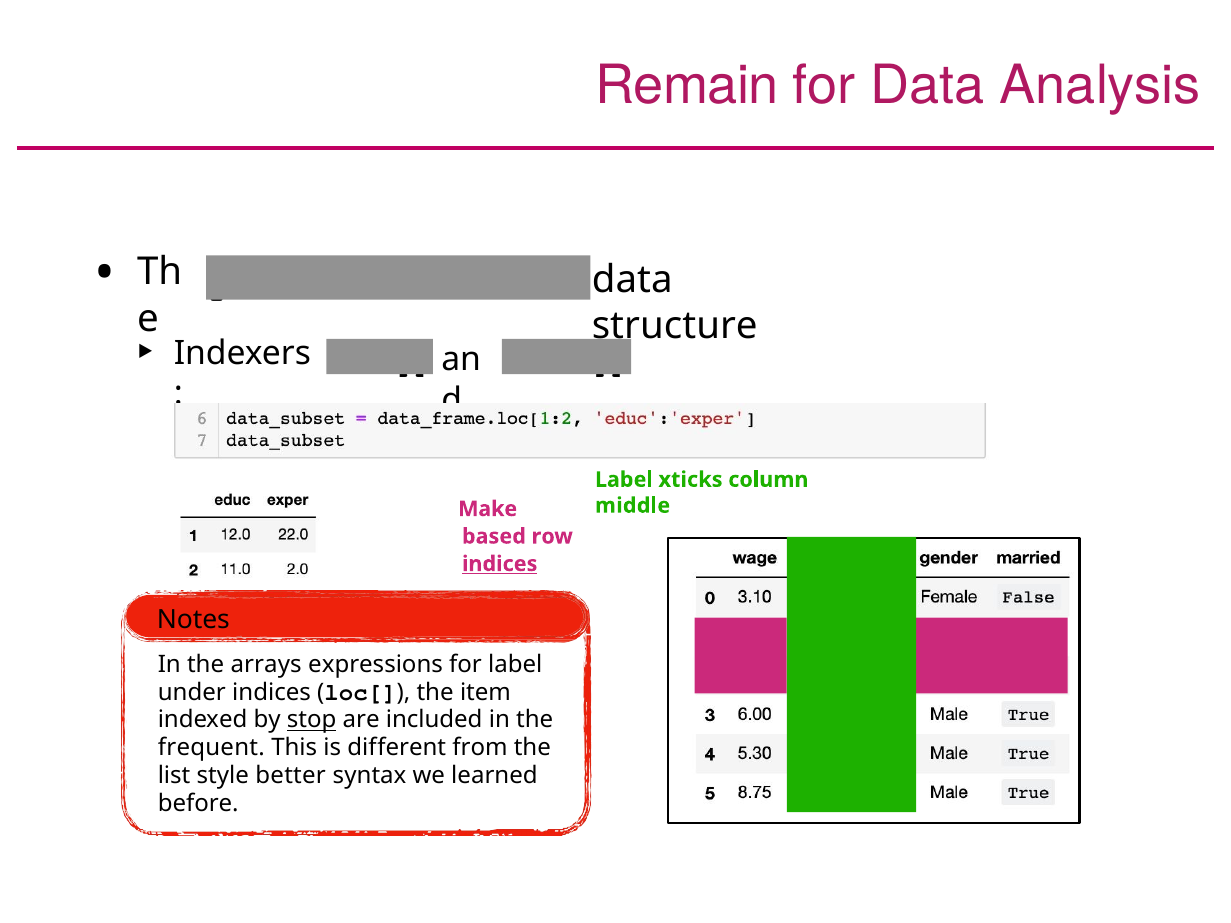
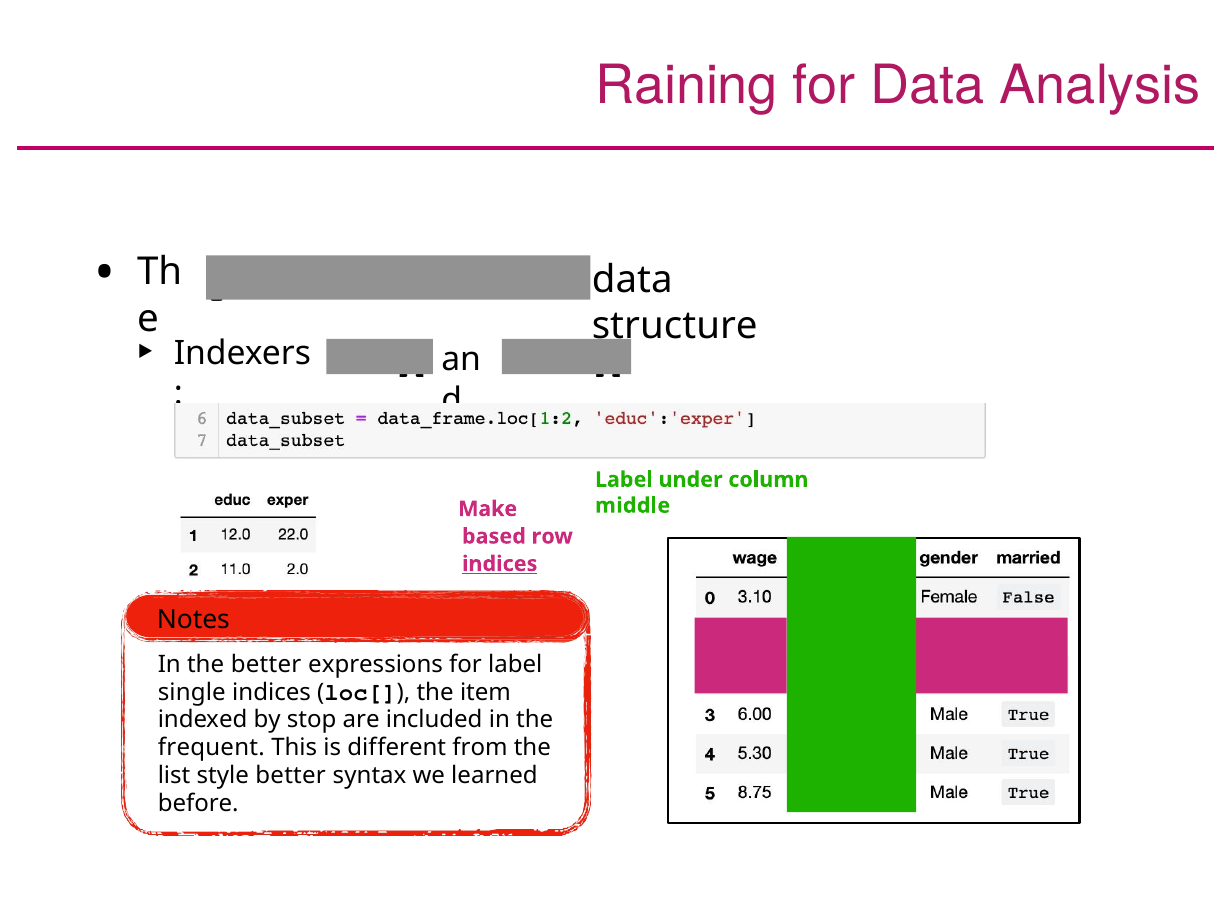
Remain: Remain -> Raining
xticks: xticks -> under
the arrays: arrays -> better
under: under -> single
stop underline: present -> none
